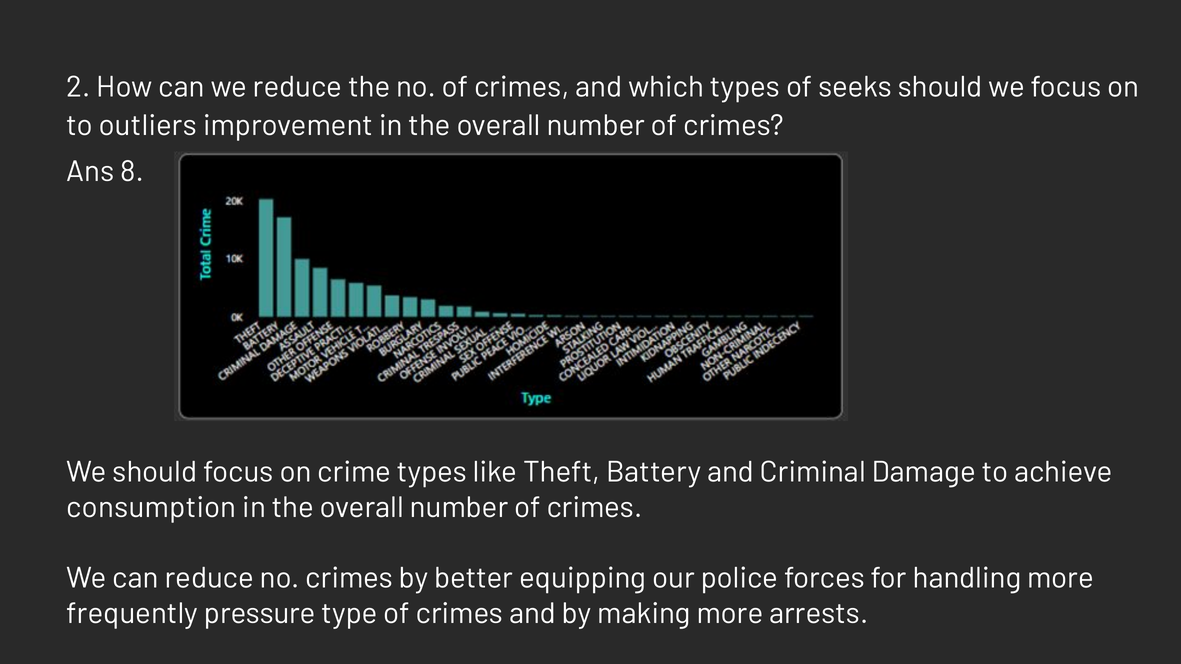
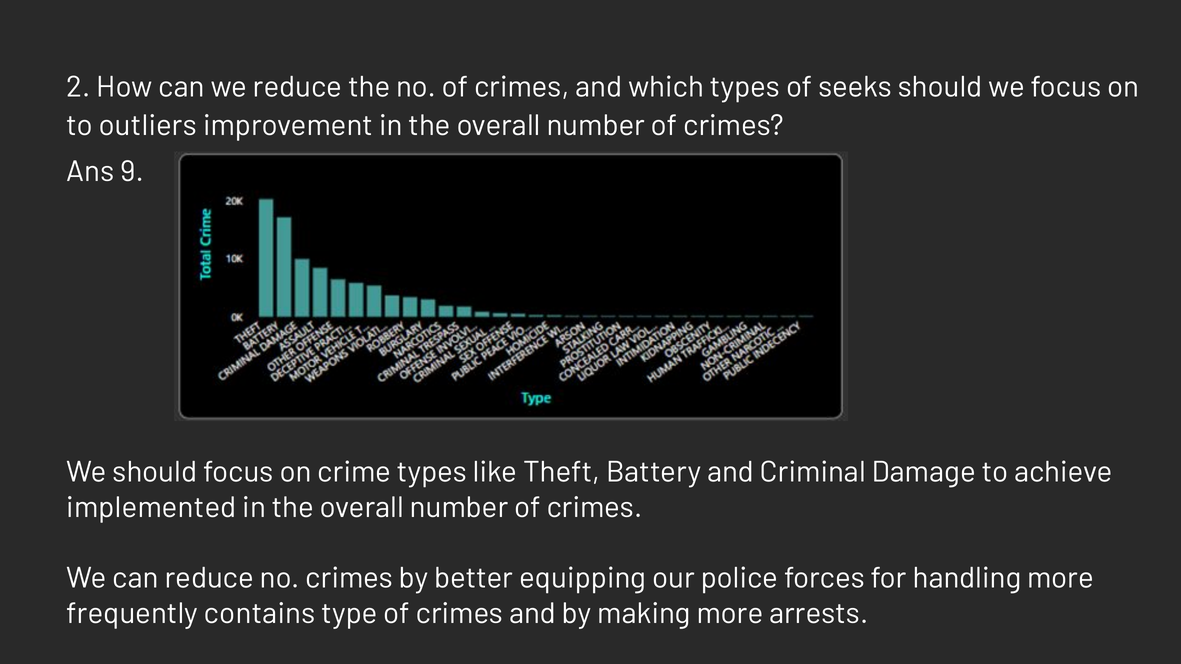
8: 8 -> 9
consumption: consumption -> implemented
pressure: pressure -> contains
